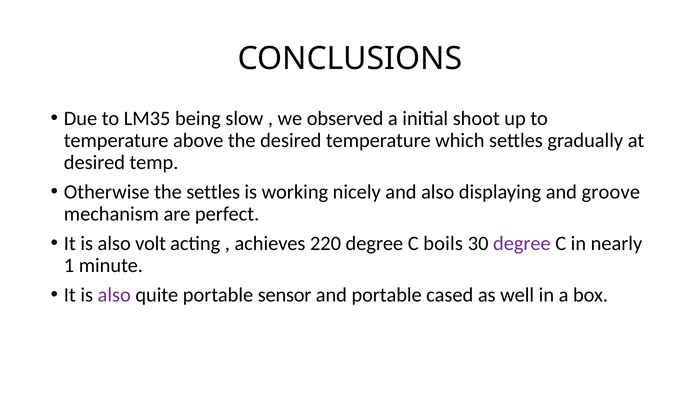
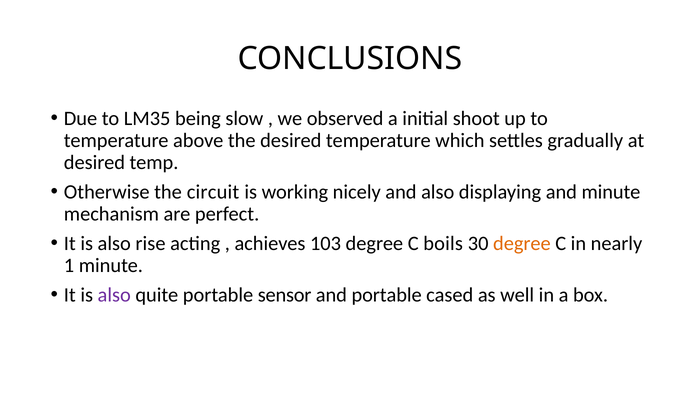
the settles: settles -> circuit
and groove: groove -> minute
volt: volt -> rise
220: 220 -> 103
degree at (522, 243) colour: purple -> orange
